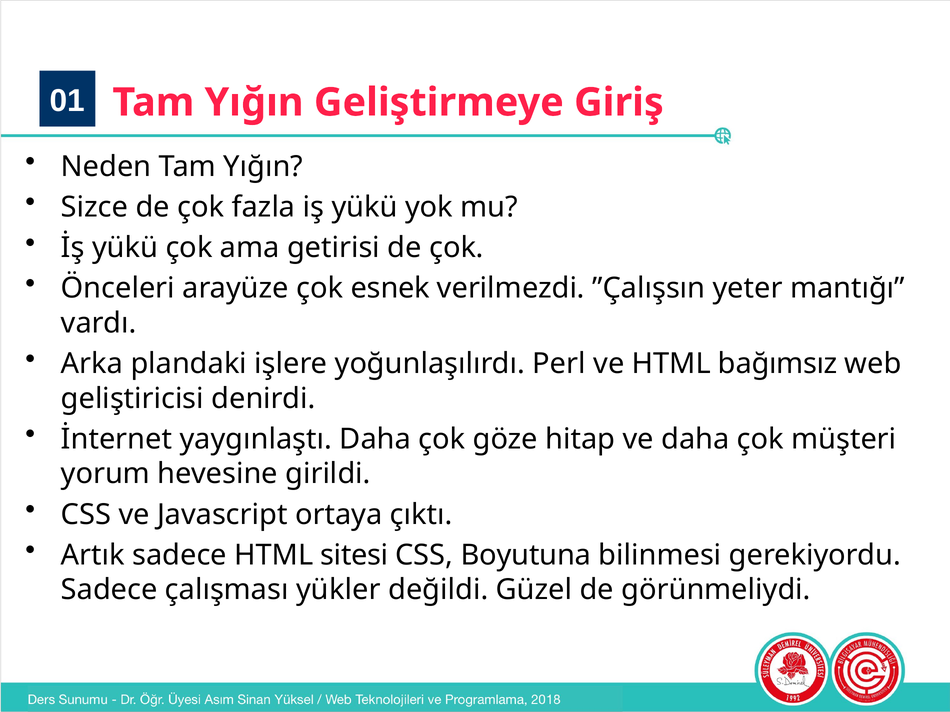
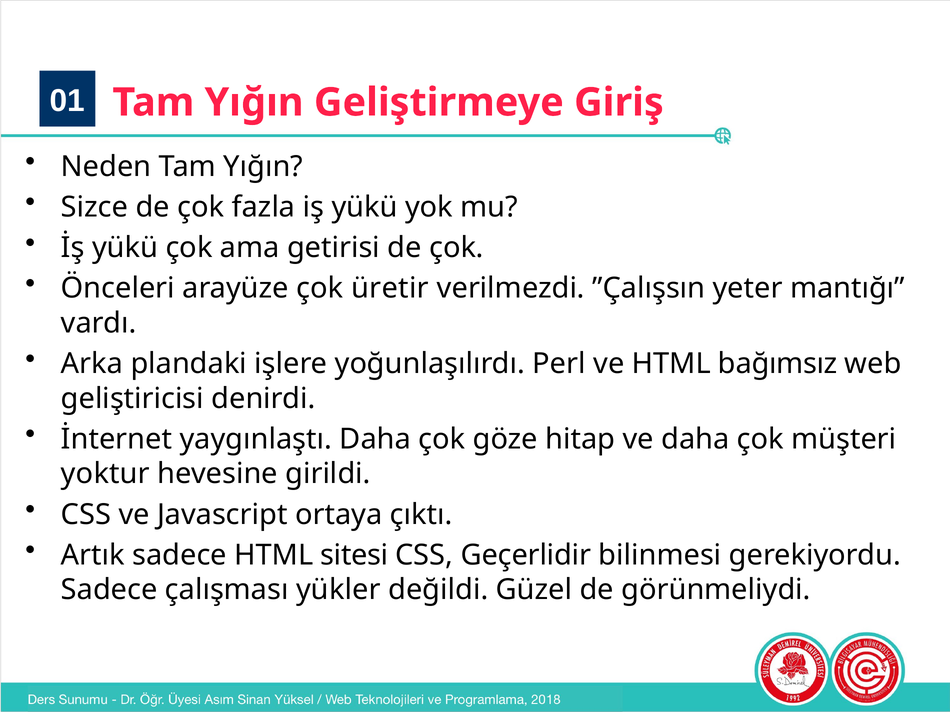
esnek: esnek -> üretir
yorum: yorum -> yoktur
Boyutuna: Boyutuna -> Geçerlidir
